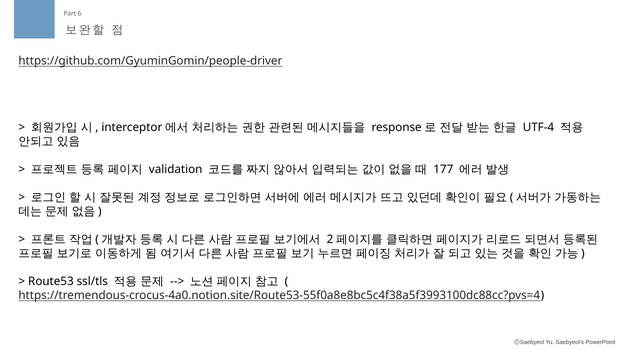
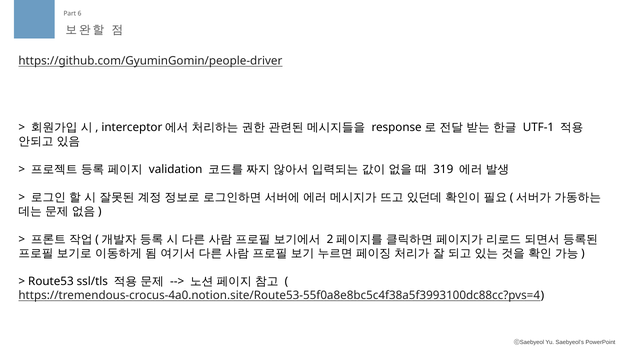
UTF-4: UTF-4 -> UTF-1
177: 177 -> 319
